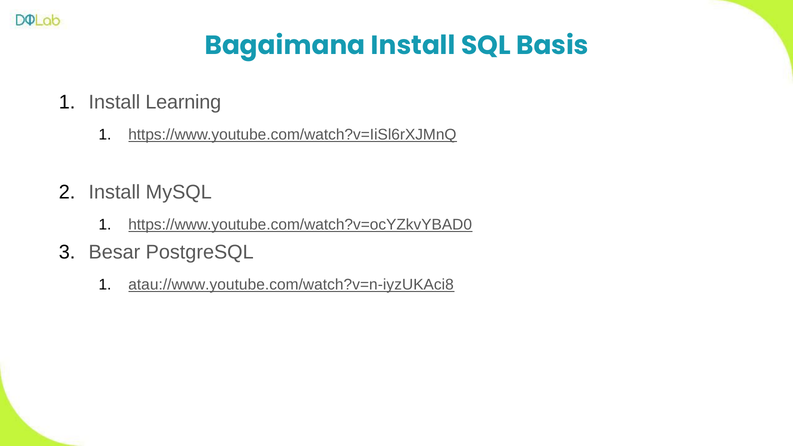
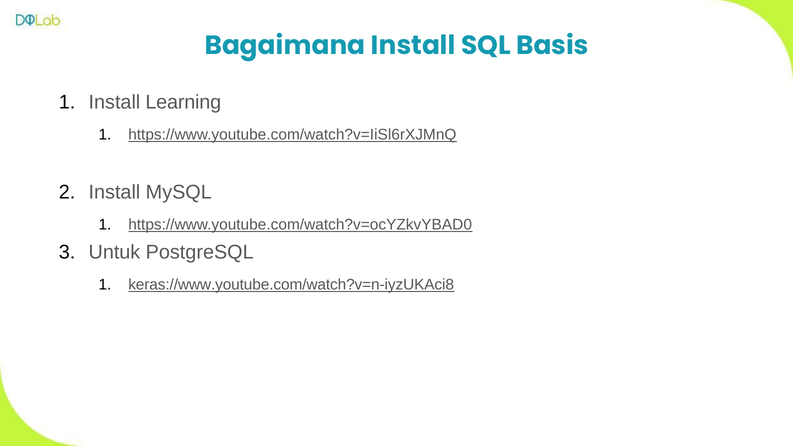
Besar: Besar -> Untuk
atau://www.youtube.com/watch?v=n-iyzUKAci8: atau://www.youtube.com/watch?v=n-iyzUKAci8 -> keras://www.youtube.com/watch?v=n-iyzUKAci8
